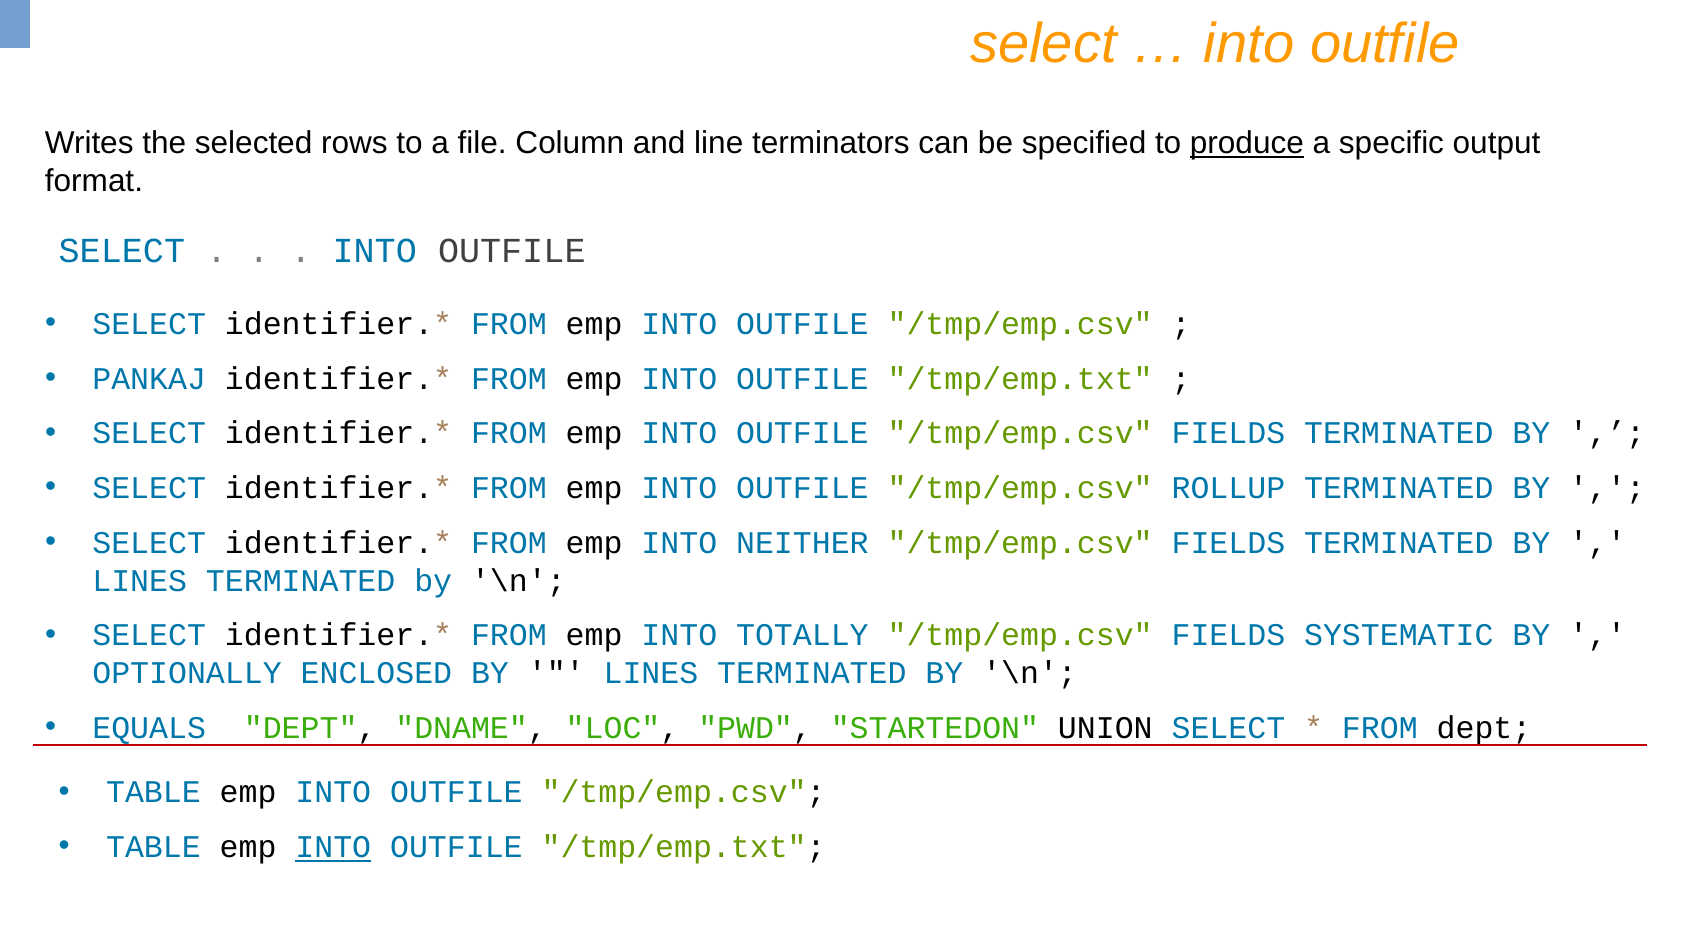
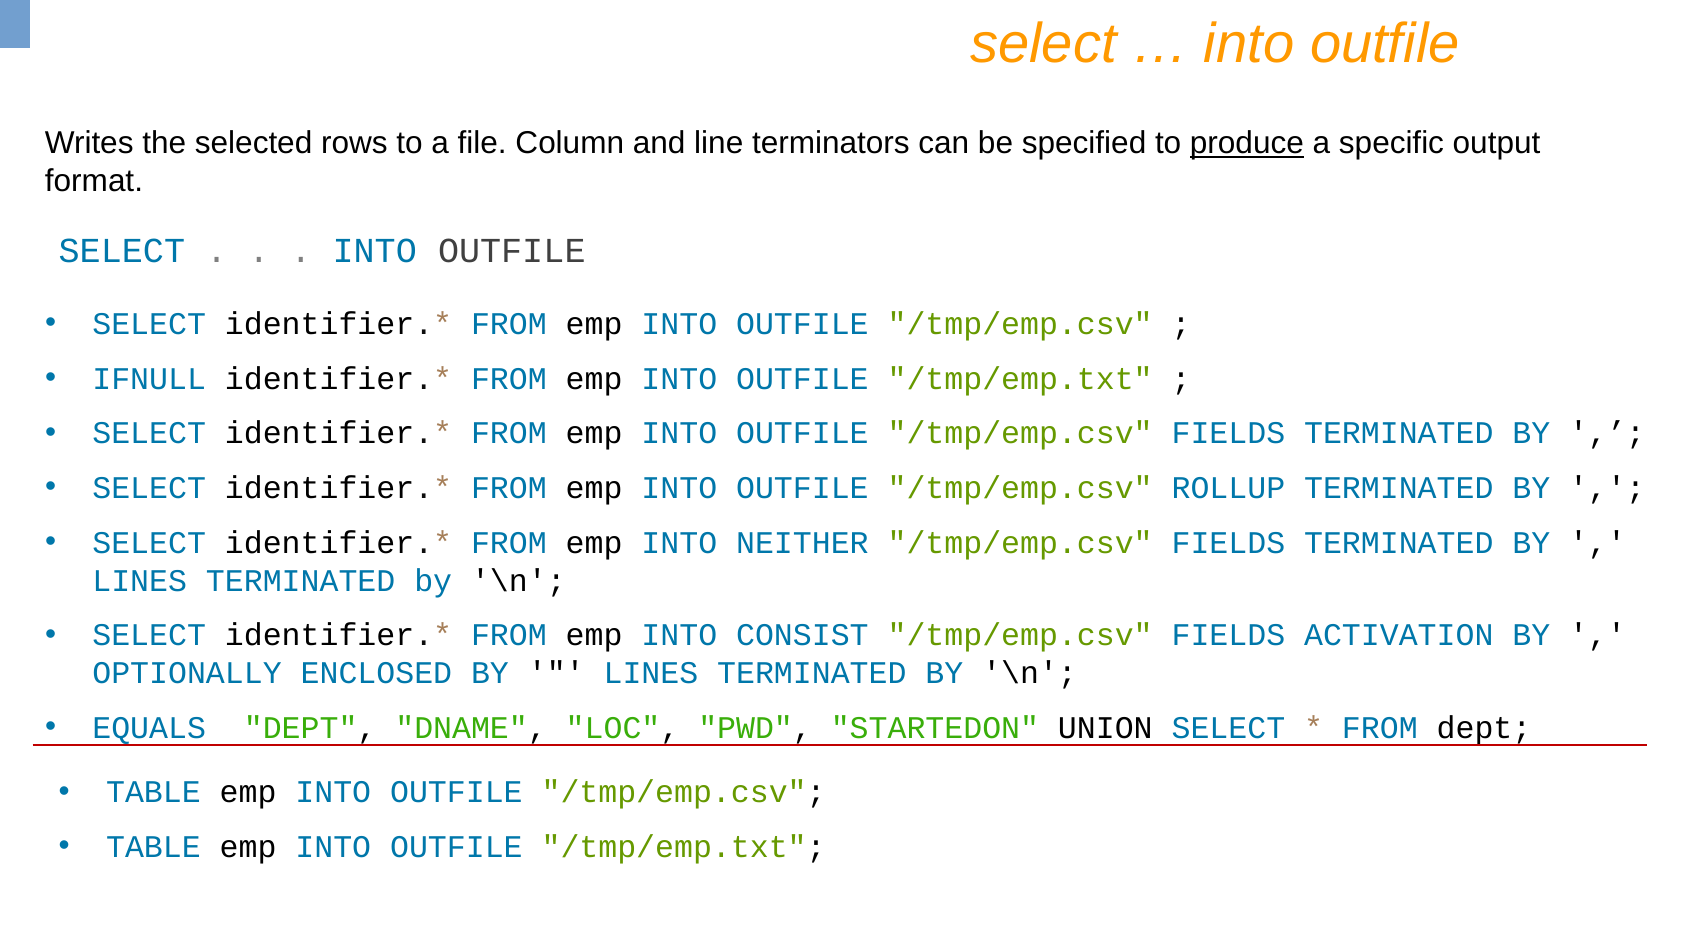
PANKAJ: PANKAJ -> IFNULL
TOTALLY: TOTALLY -> CONSIST
SYSTEMATIC: SYSTEMATIC -> ACTIVATION
INTO at (333, 847) underline: present -> none
